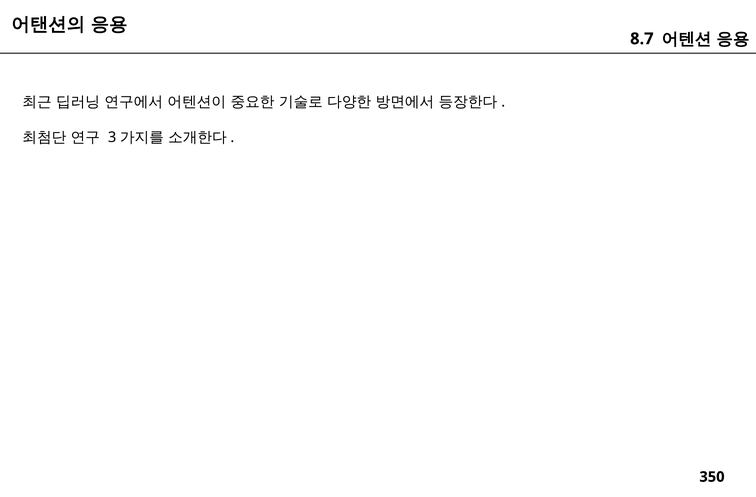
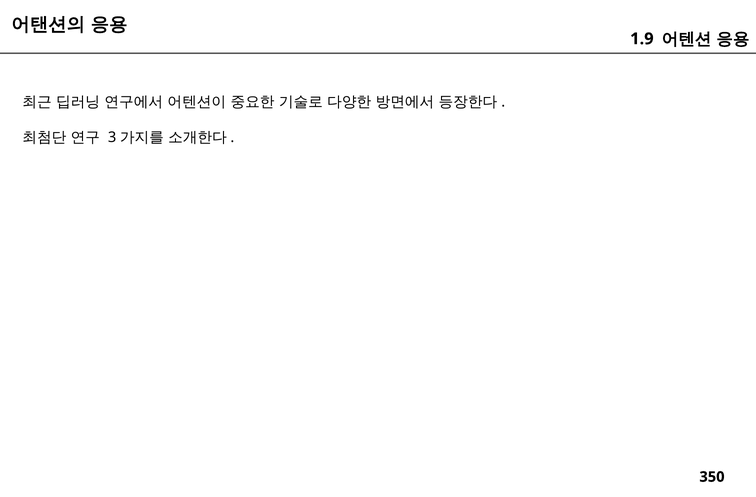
8.7: 8.7 -> 1.9
